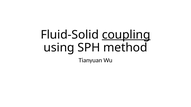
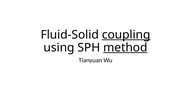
method underline: none -> present
